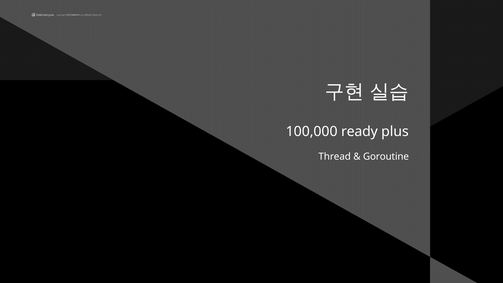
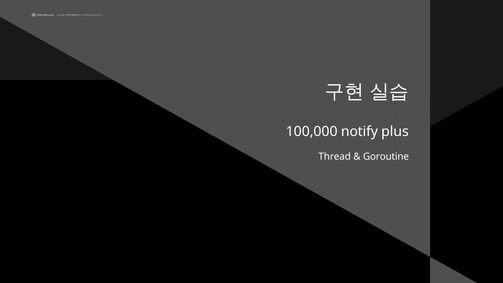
ready: ready -> notify
